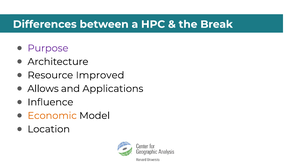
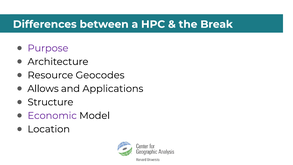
Improved: Improved -> Geocodes
Influence: Influence -> Structure
Economic colour: orange -> purple
